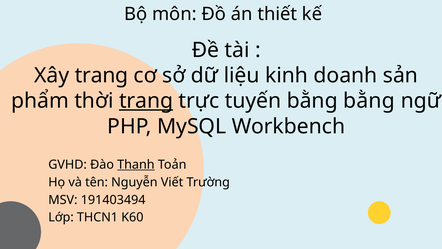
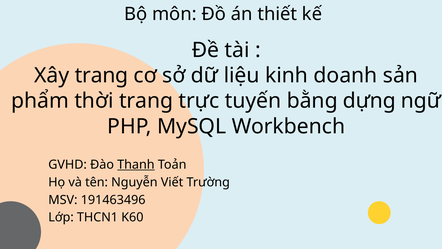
trang at (146, 101) underline: present -> none
bằng bằng: bằng -> dựng
191403494: 191403494 -> 191463496
